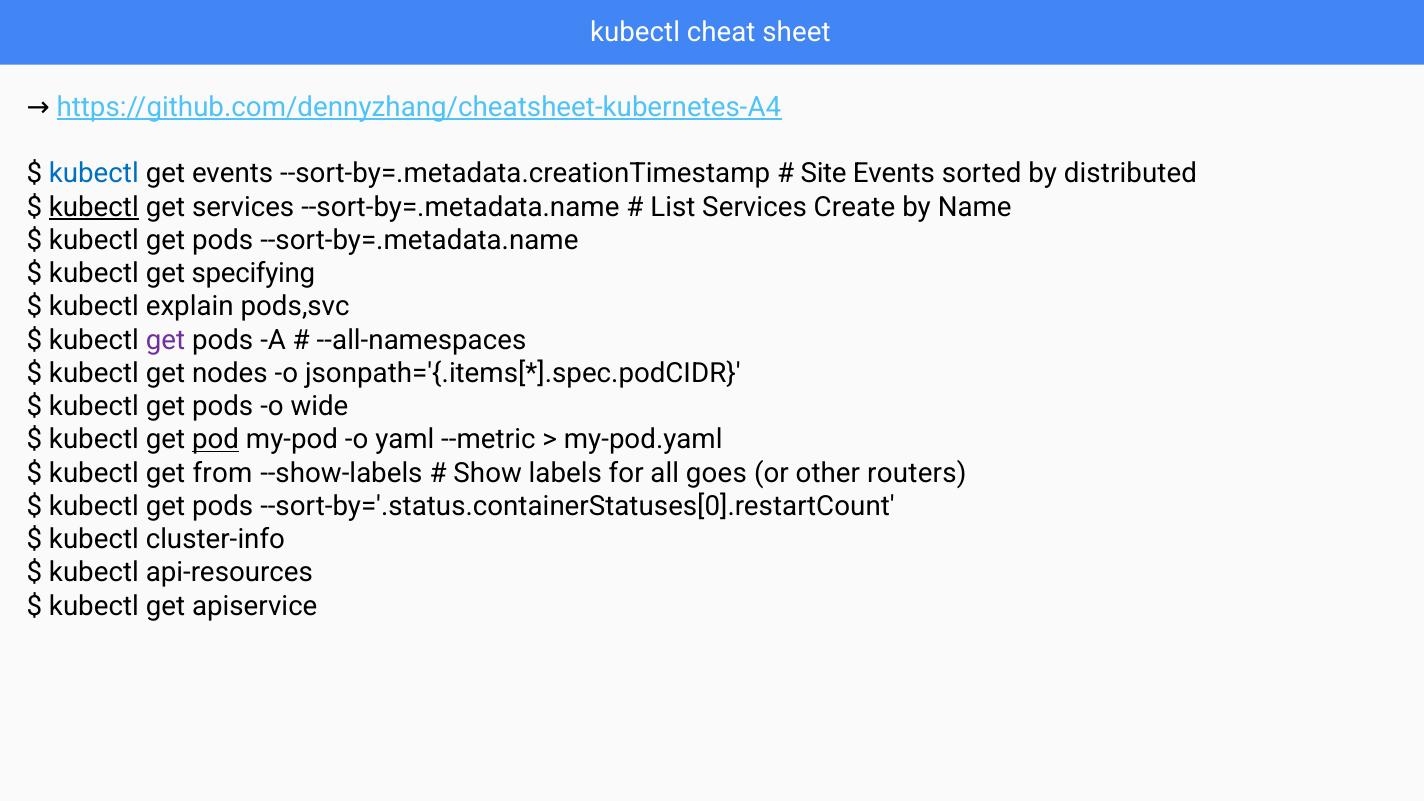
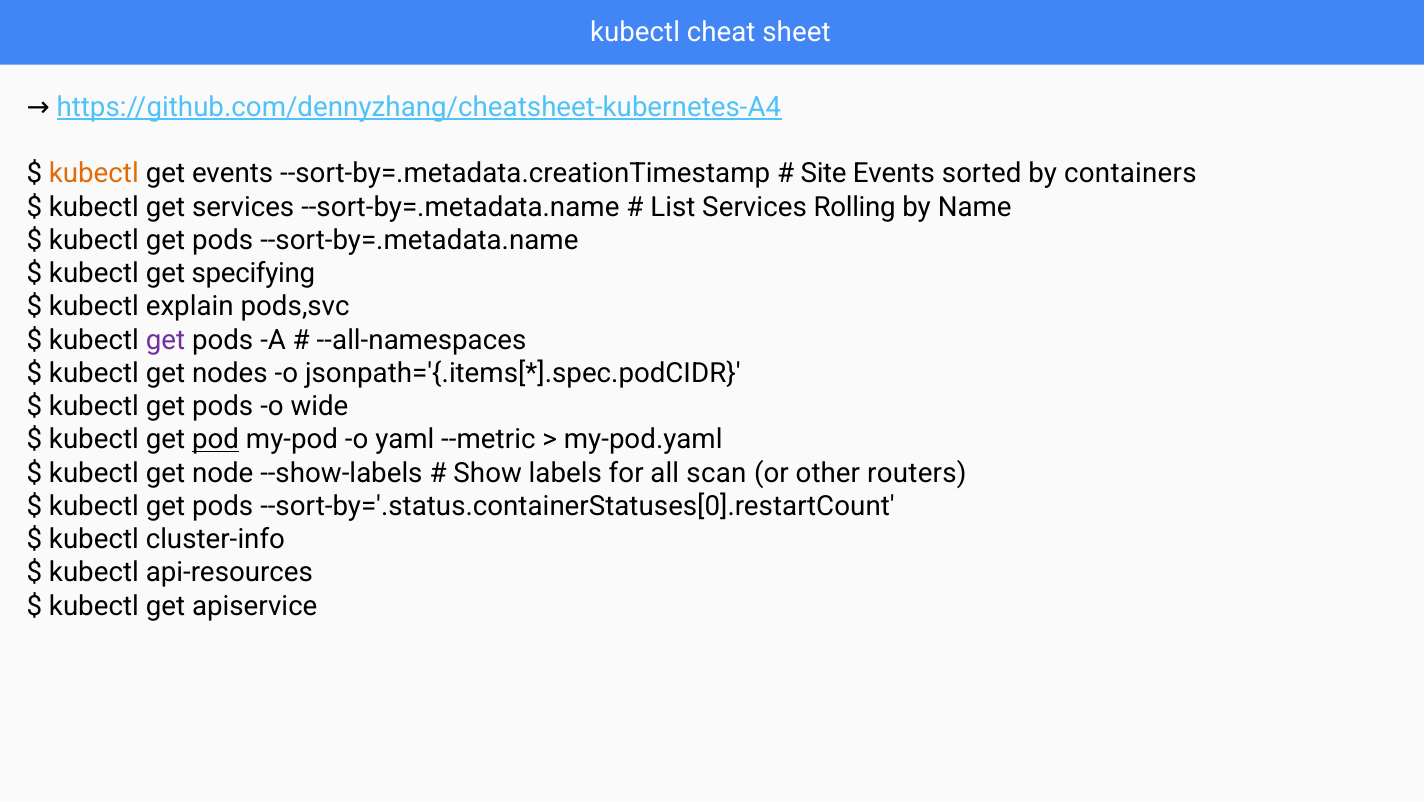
kubectl at (94, 174) colour: blue -> orange
distributed: distributed -> containers
kubectl at (94, 207) underline: present -> none
Create: Create -> Rolling
from: from -> node
goes: goes -> scan
